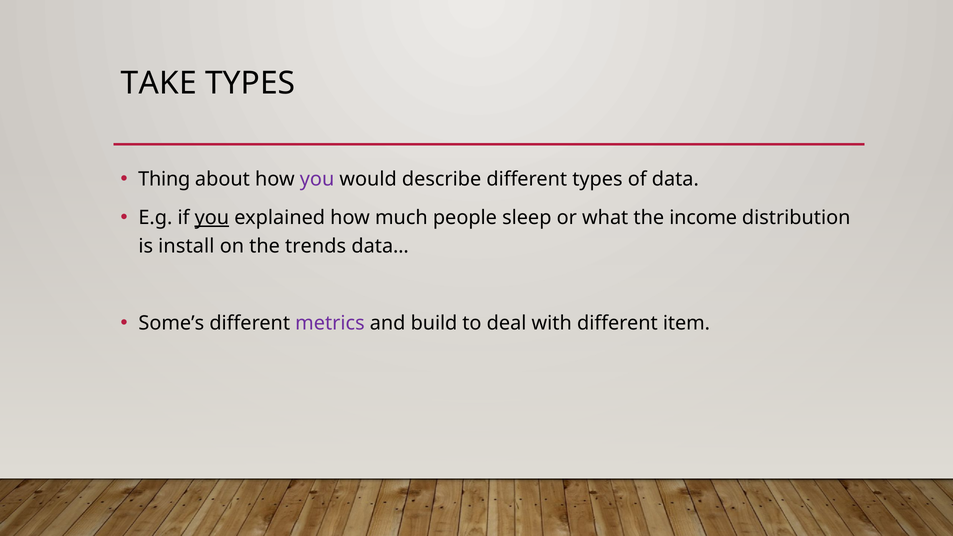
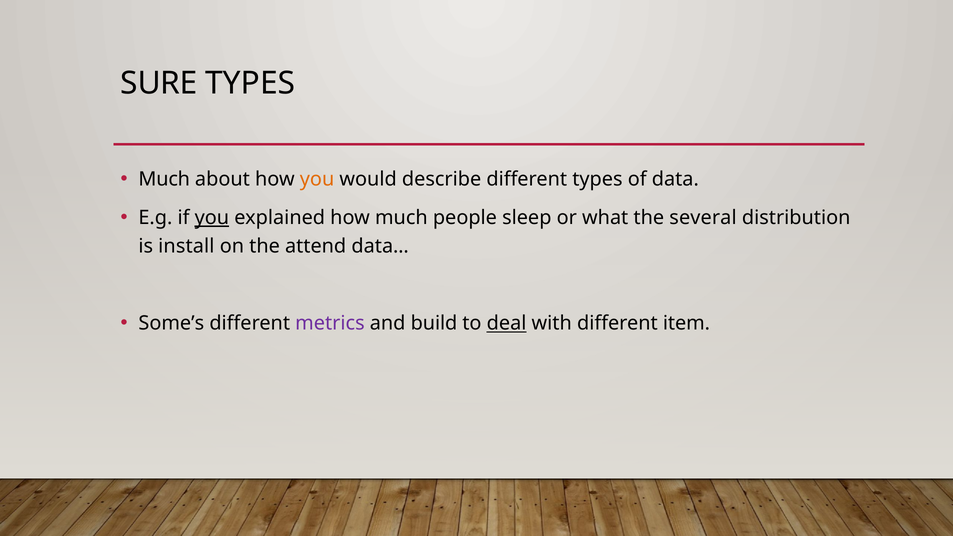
TAKE: TAKE -> SURE
Thing at (164, 179): Thing -> Much
you at (317, 179) colour: purple -> orange
income: income -> several
trends: trends -> attend
deal underline: none -> present
